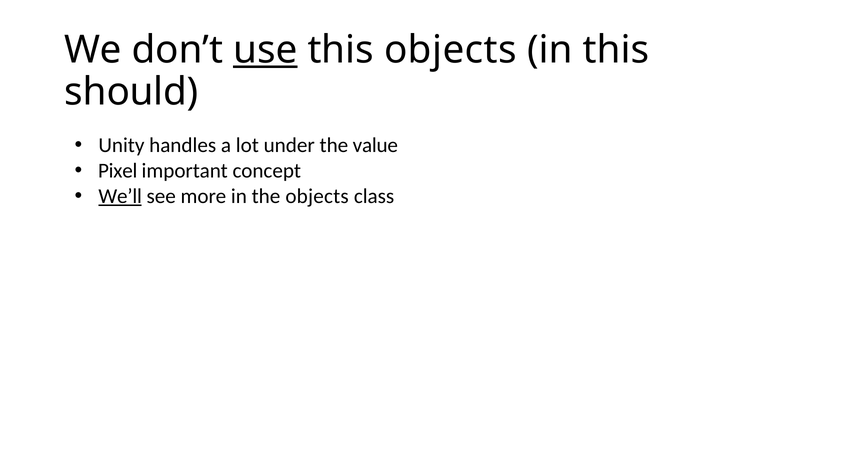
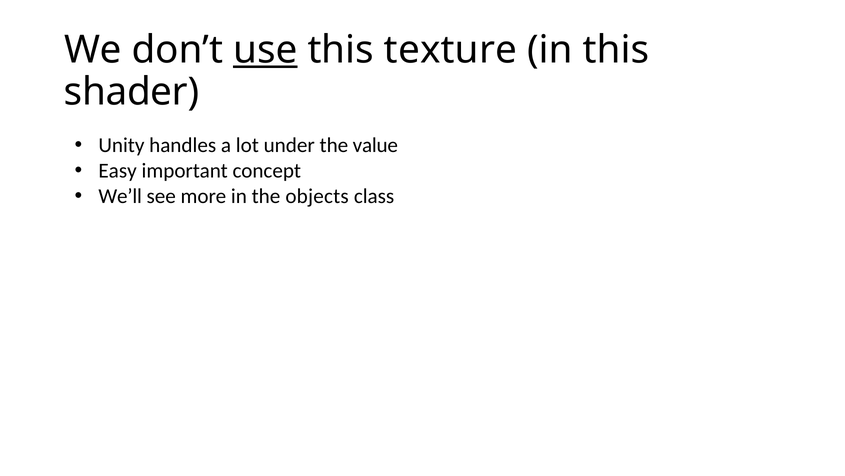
this objects: objects -> texture
should: should -> shader
Pixel: Pixel -> Easy
We’ll underline: present -> none
